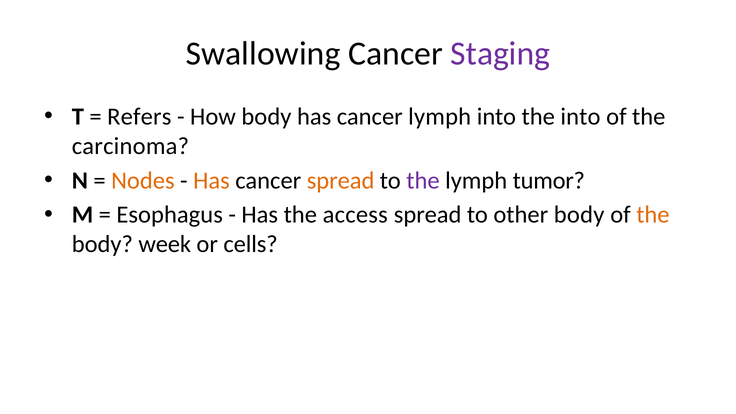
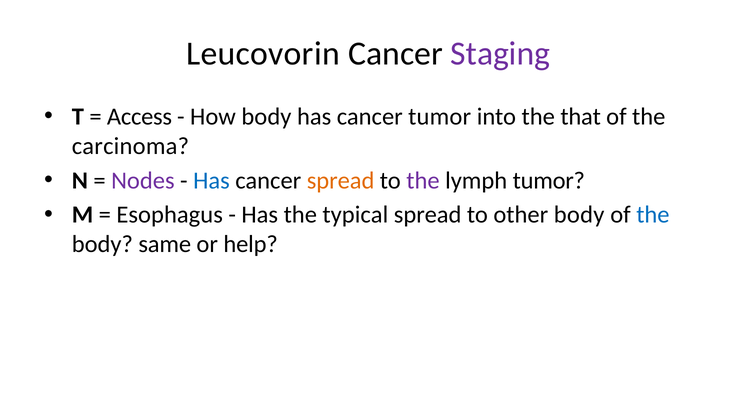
Swallowing: Swallowing -> Leucovorin
Refers: Refers -> Access
cancer lymph: lymph -> tumor
the into: into -> that
Nodes colour: orange -> purple
Has at (211, 181) colour: orange -> blue
access: access -> typical
the at (653, 215) colour: orange -> blue
week: week -> same
cells: cells -> help
